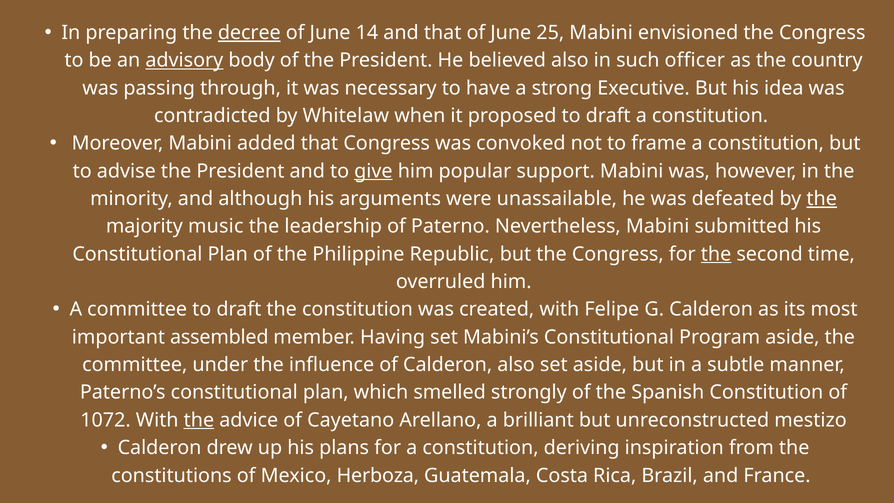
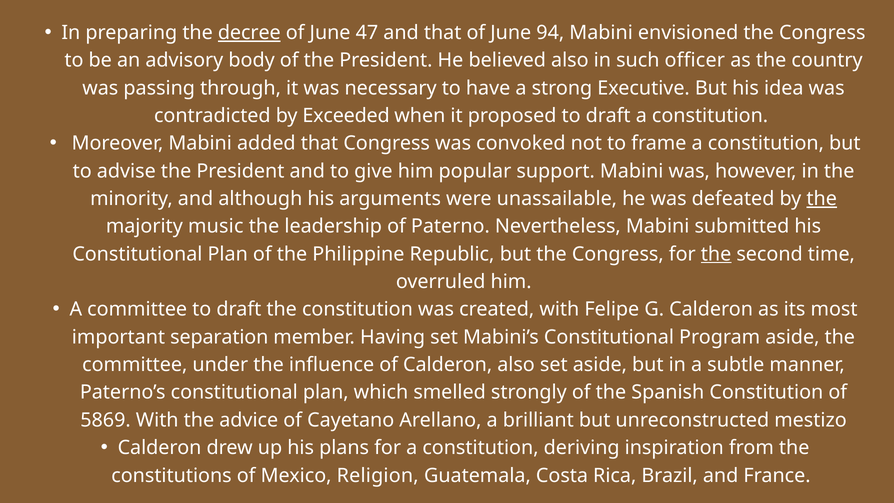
14: 14 -> 47
25: 25 -> 94
advisory underline: present -> none
Whitelaw: Whitelaw -> Exceeded
give underline: present -> none
assembled: assembled -> separation
1072: 1072 -> 5869
the at (199, 420) underline: present -> none
Herboza: Herboza -> Religion
